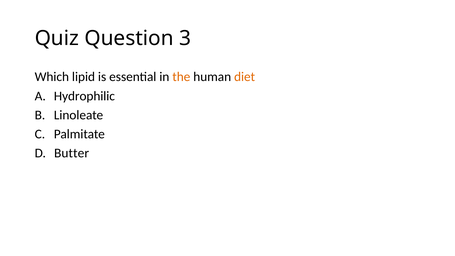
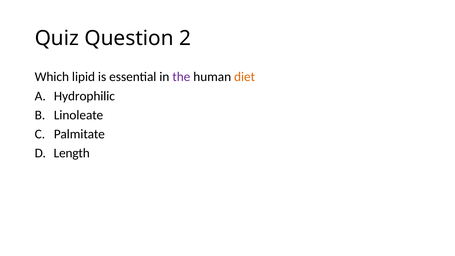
3: 3 -> 2
the colour: orange -> purple
Butter: Butter -> Length
